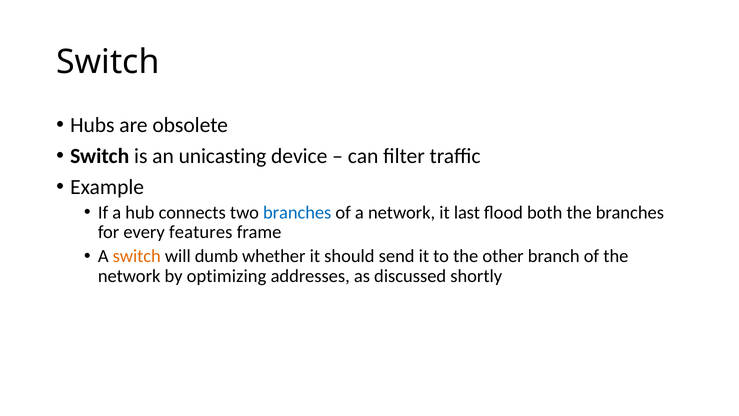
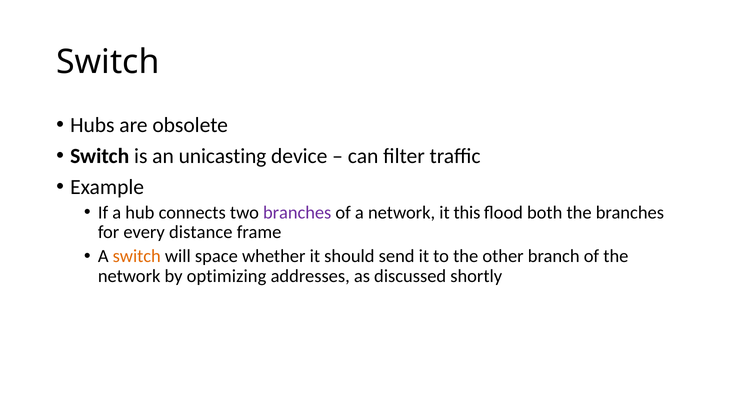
branches at (297, 212) colour: blue -> purple
last: last -> this
features: features -> distance
dumb: dumb -> space
